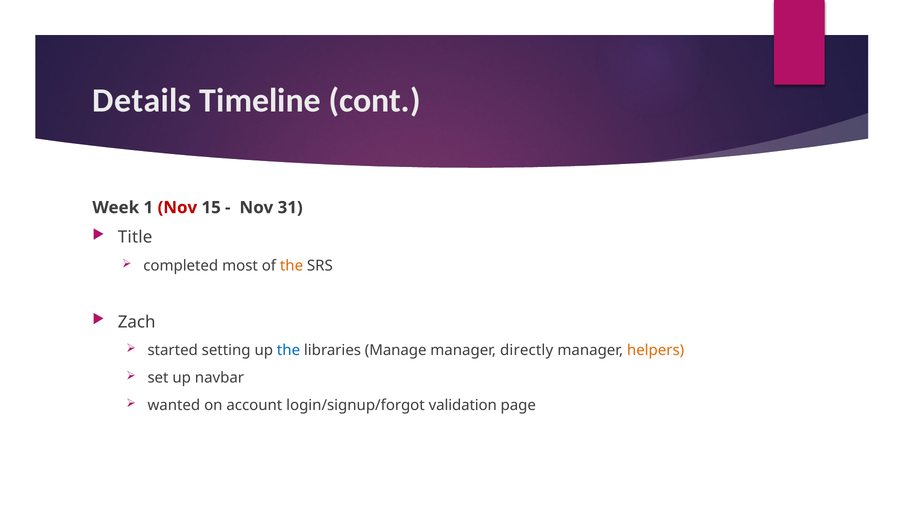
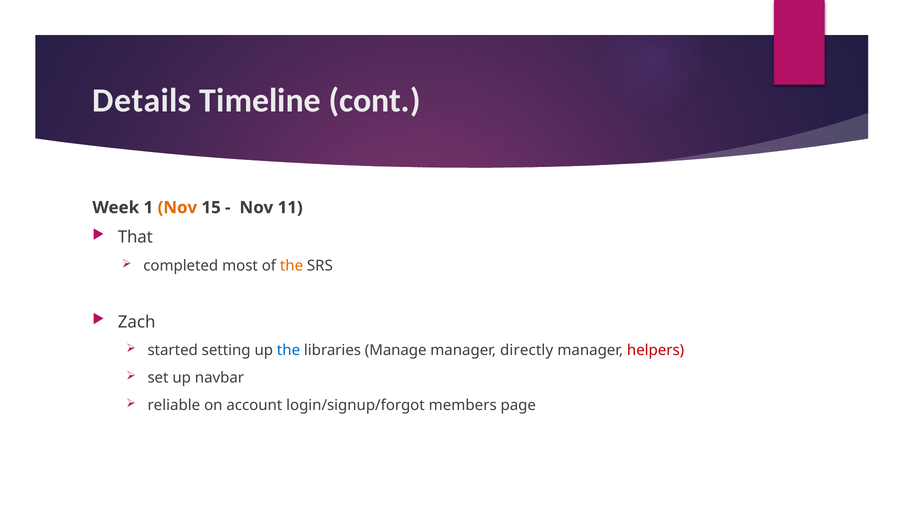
Nov at (177, 208) colour: red -> orange
31: 31 -> 11
Title: Title -> That
helpers colour: orange -> red
wanted: wanted -> reliable
validation: validation -> members
